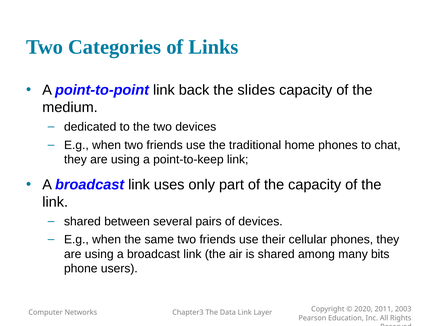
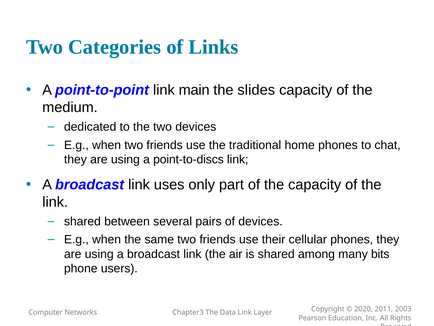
back: back -> main
point-to-keep: point-to-keep -> point-to-discs
